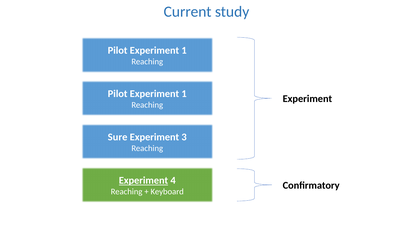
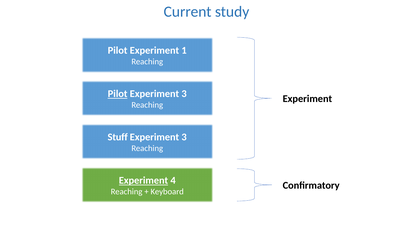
Pilot at (118, 94) underline: none -> present
1 at (184, 94): 1 -> 3
Sure: Sure -> Stuff
